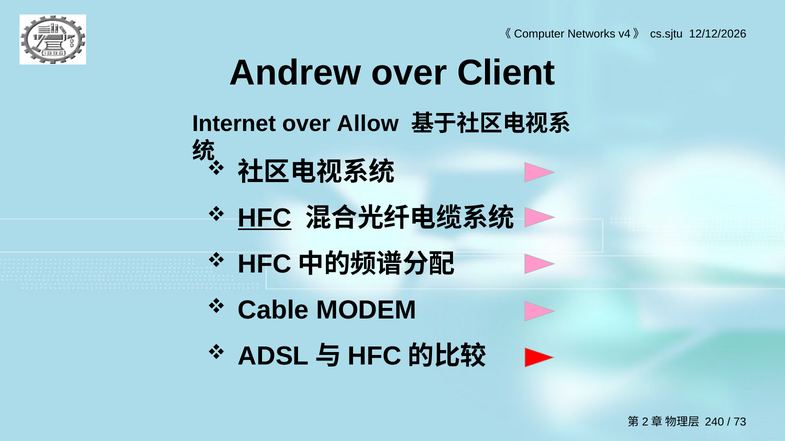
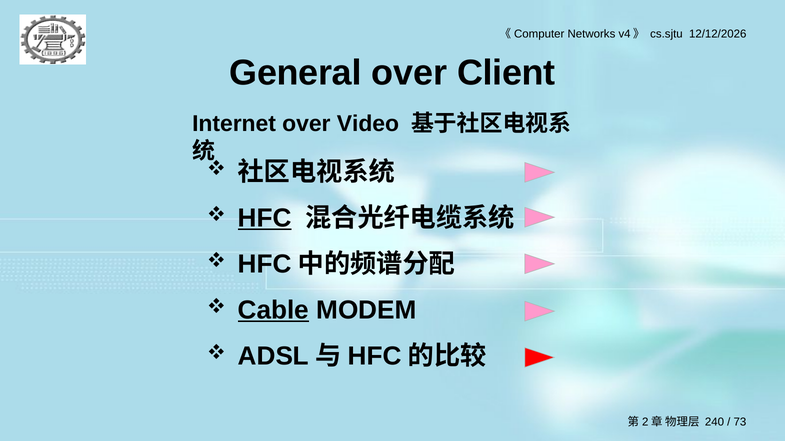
Andrew: Andrew -> General
Allow: Allow -> Video
Cable underline: none -> present
